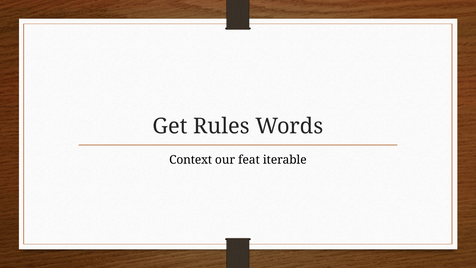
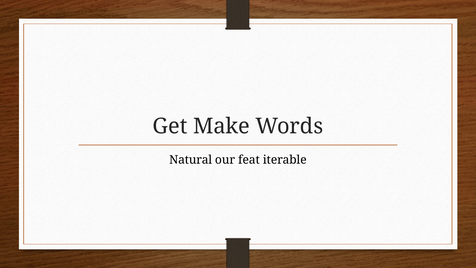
Rules: Rules -> Make
Context: Context -> Natural
